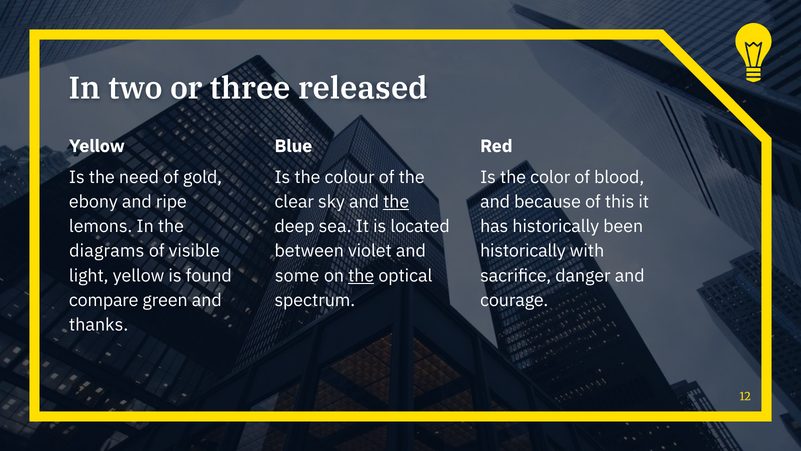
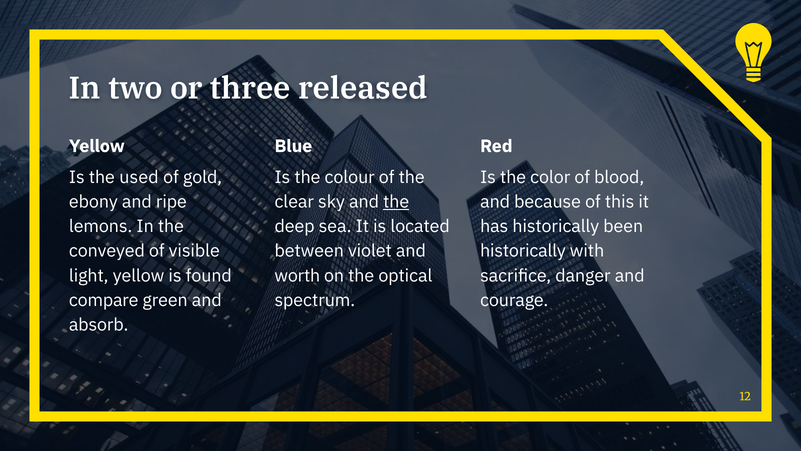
need: need -> used
diagrams: diagrams -> conveyed
some: some -> worth
the at (361, 275) underline: present -> none
thanks: thanks -> absorb
